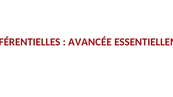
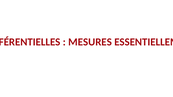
AVANCÉE: AVANCÉE -> MESURES
